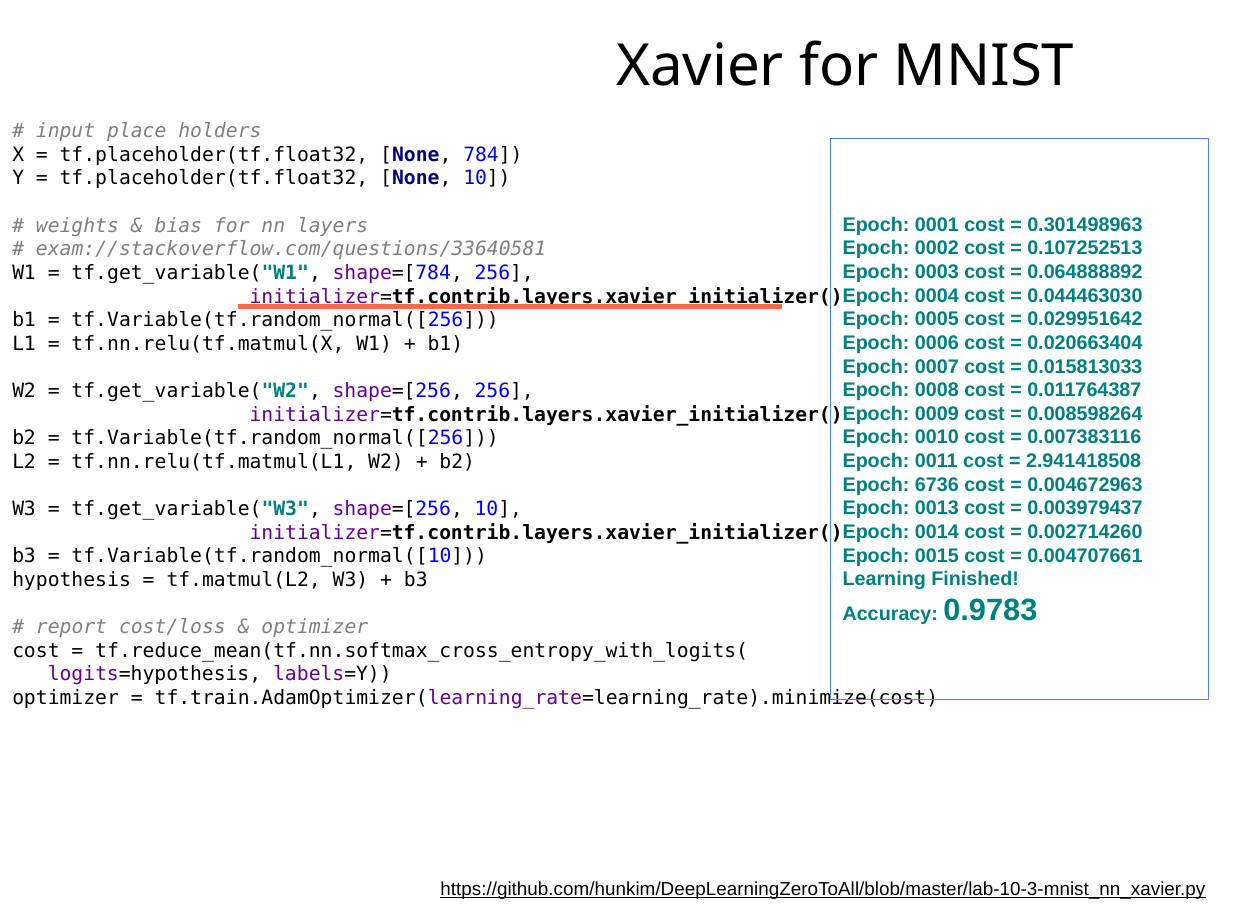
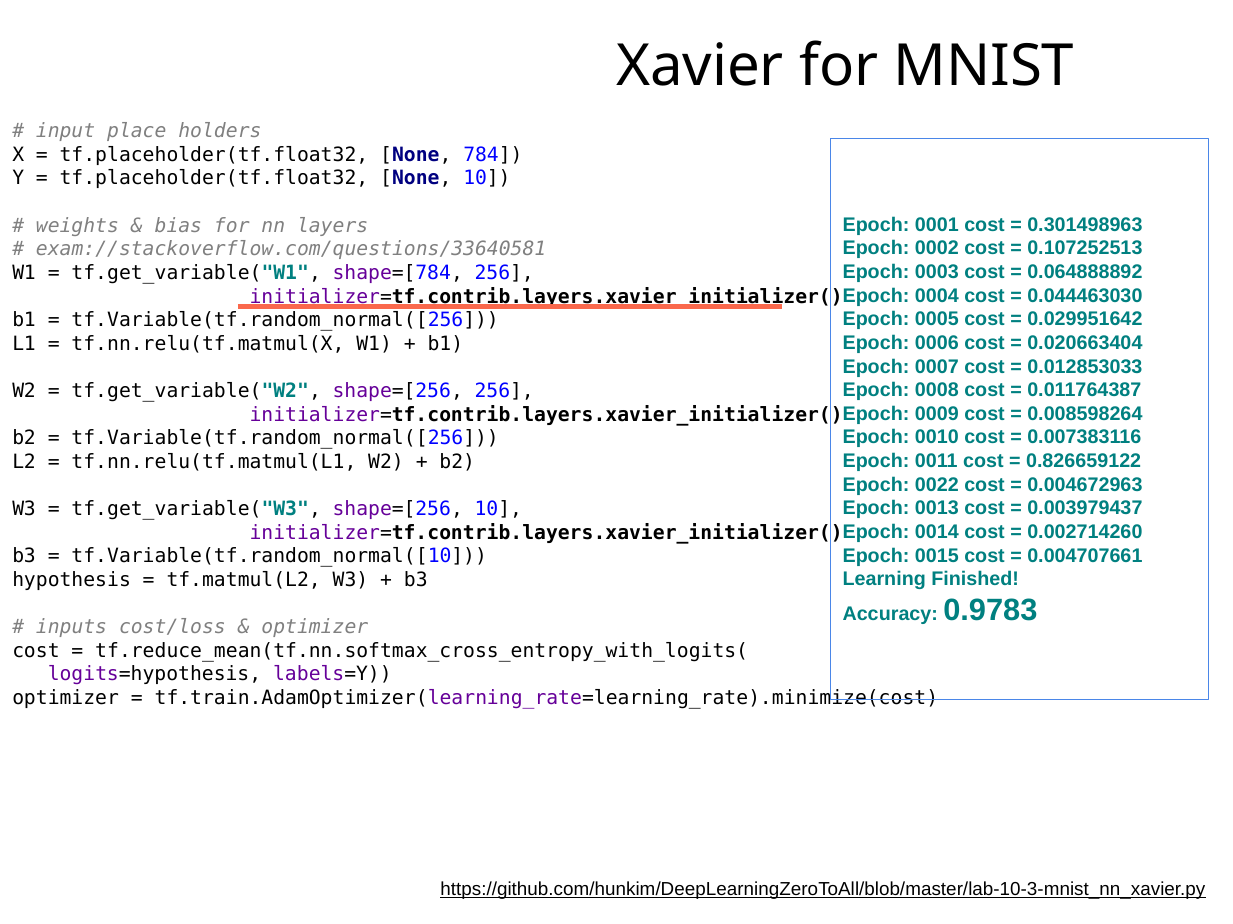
0.015813033: 0.015813033 -> 0.012853033
2.941418508: 2.941418508 -> 0.826659122
6736: 6736 -> 0022
report: report -> inputs
